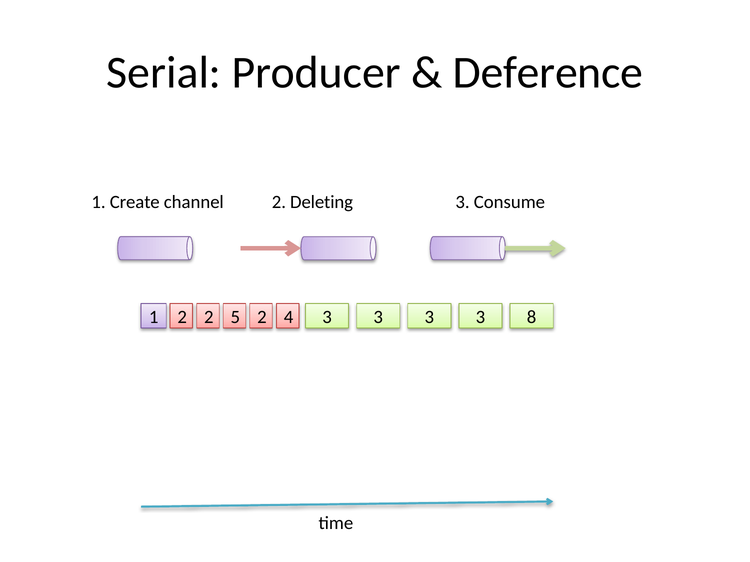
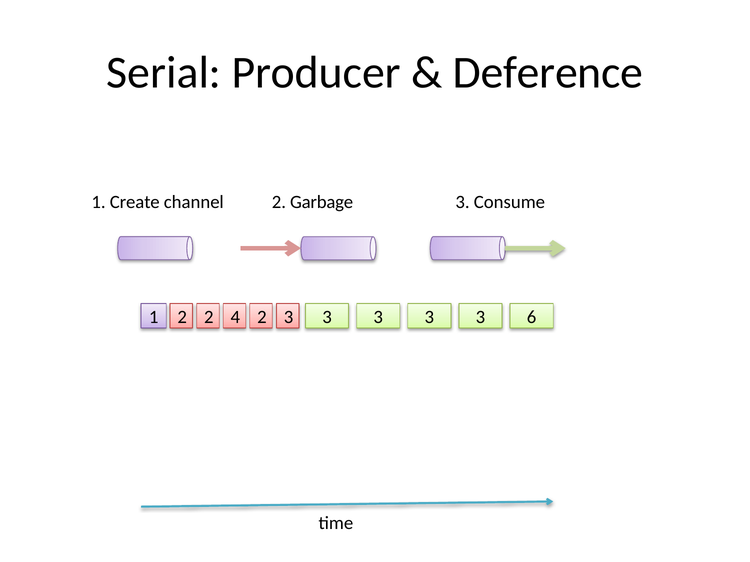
Deleting: Deleting -> Garbage
5: 5 -> 4
2 4: 4 -> 3
8: 8 -> 6
